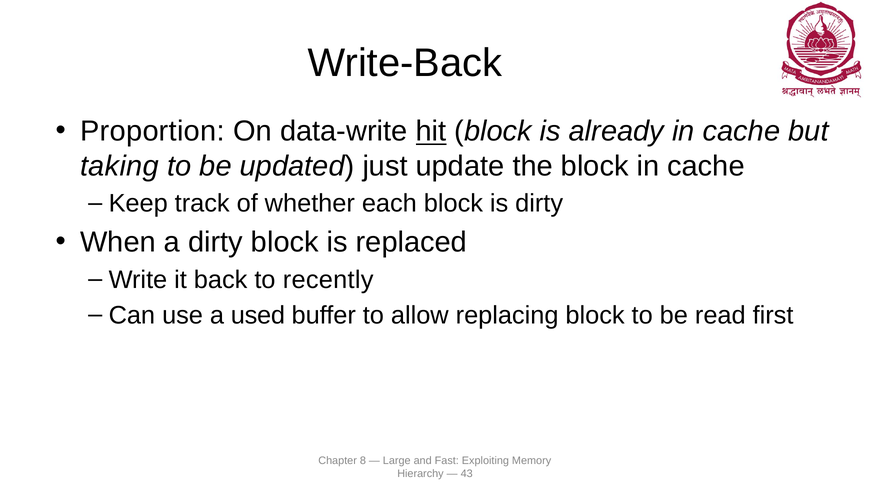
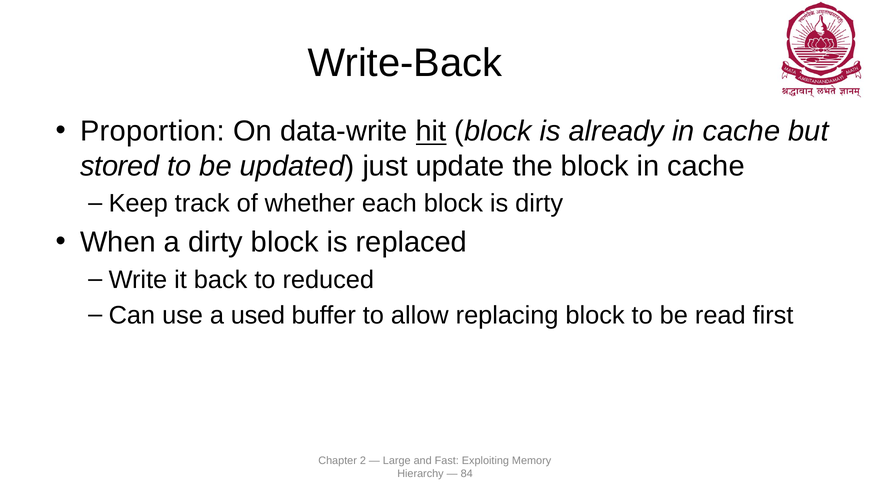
taking: taking -> stored
recently: recently -> reduced
8: 8 -> 2
43: 43 -> 84
